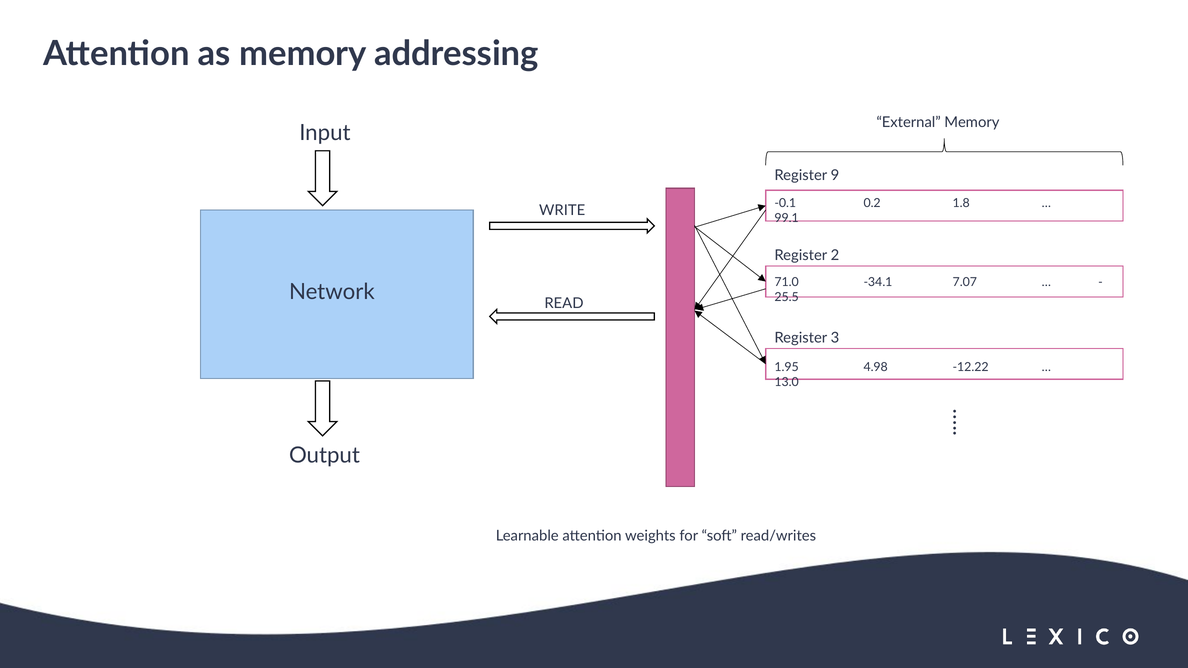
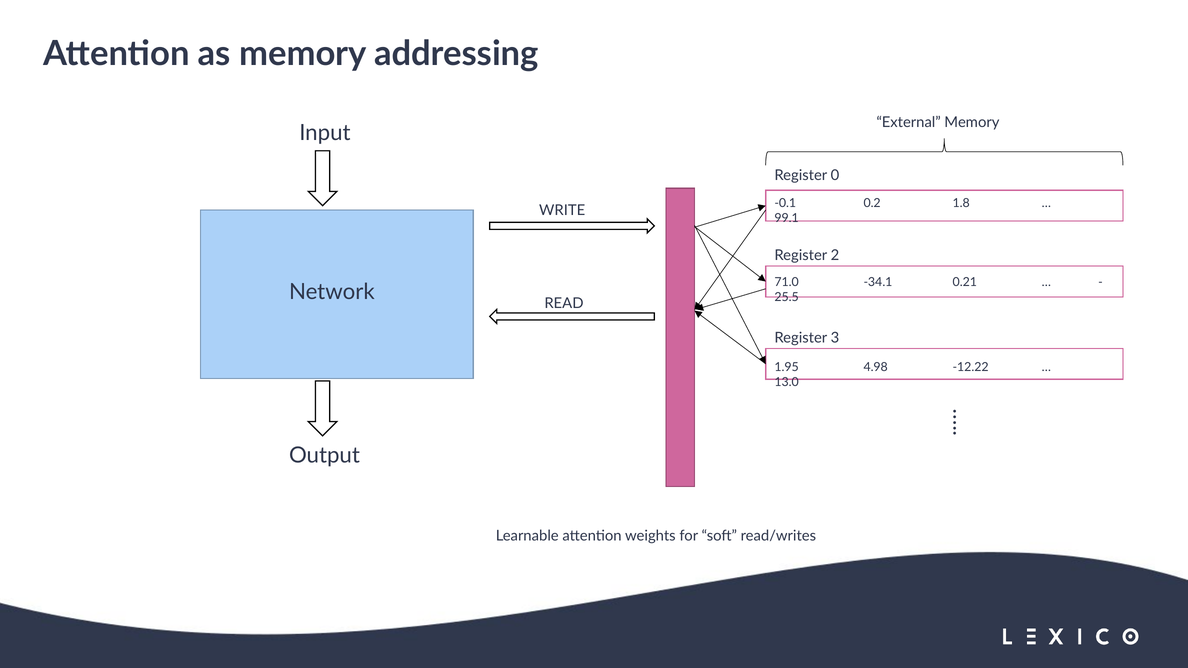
9: 9 -> 0
7.07: 7.07 -> 0.21
